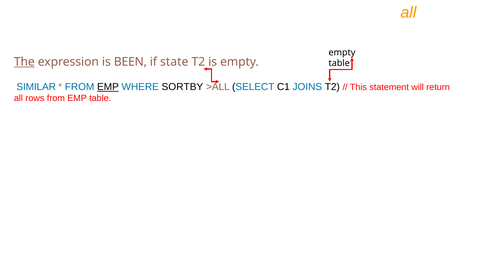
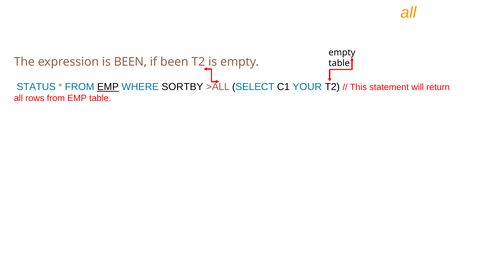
The underline: present -> none
if state: state -> been
SIMILAR: SIMILAR -> STATUS
JOINS: JOINS -> YOUR
